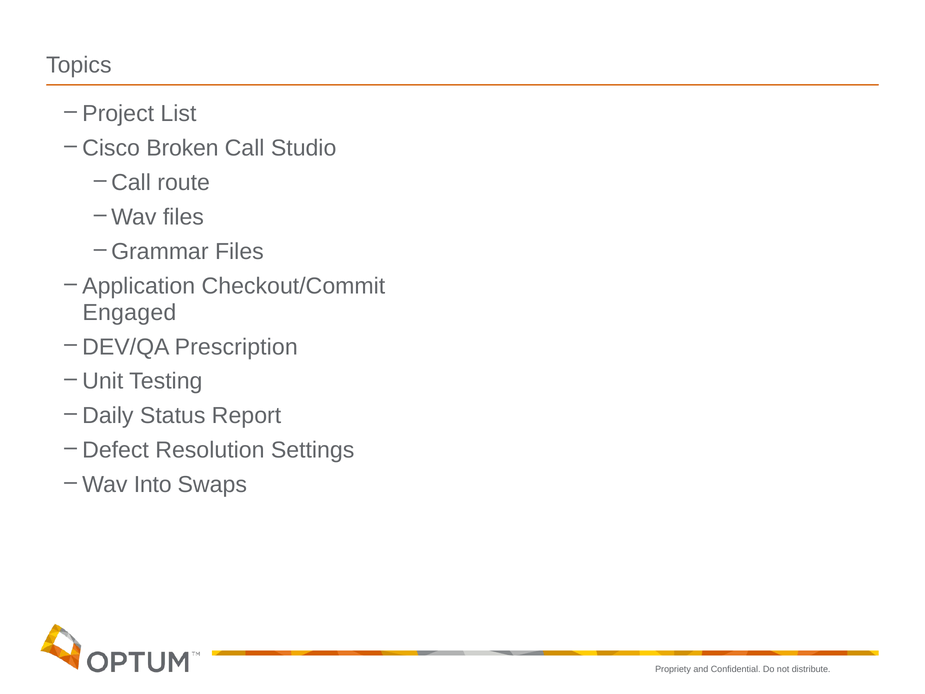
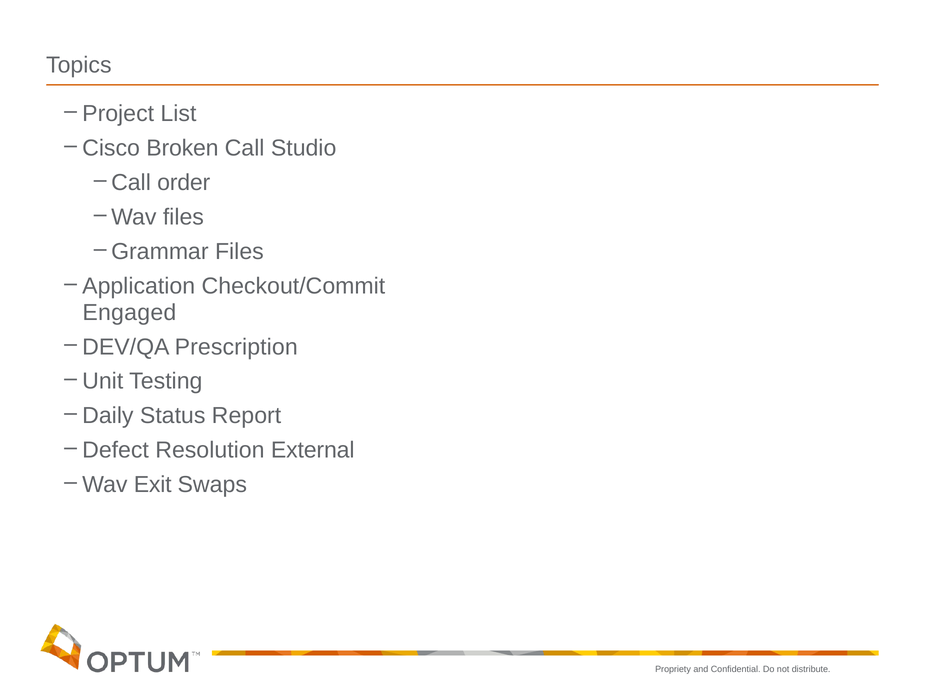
route: route -> order
Settings: Settings -> External
Into: Into -> Exit
